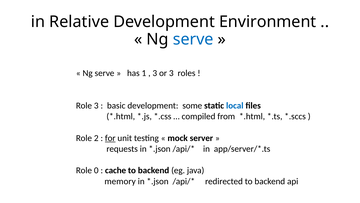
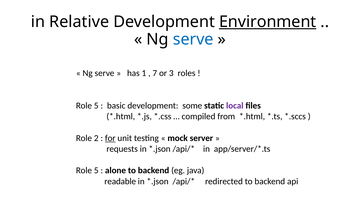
Environment underline: none -> present
3 at (155, 73): 3 -> 7
3 at (96, 105): 3 -> 5
local colour: blue -> purple
0 at (96, 170): 0 -> 5
cache: cache -> alone
memory: memory -> readable
